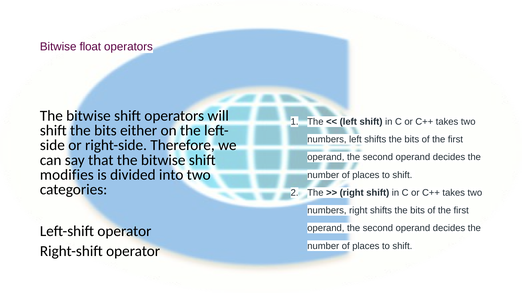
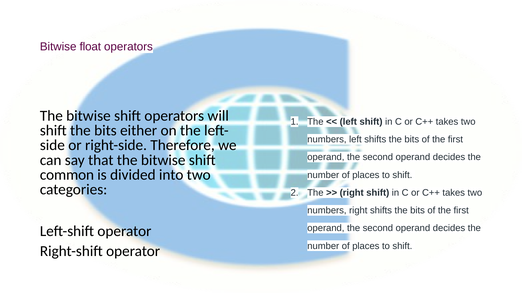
modifies: modifies -> common
